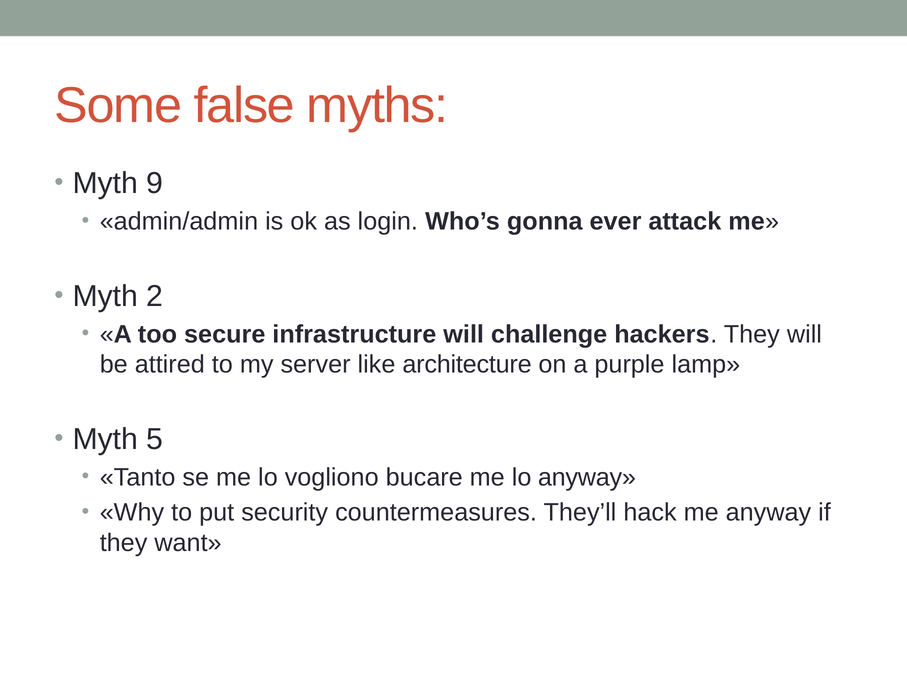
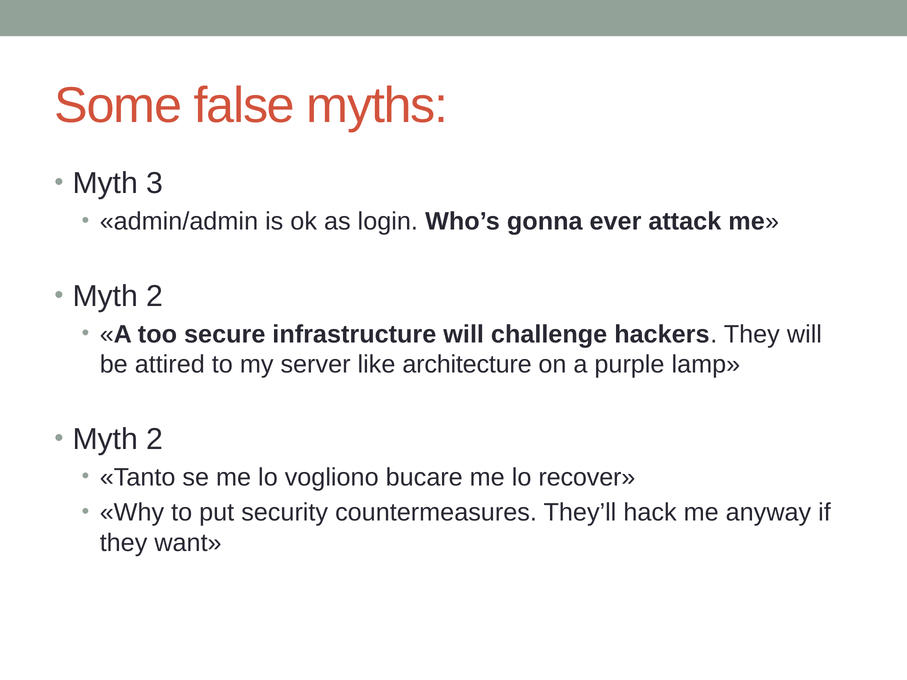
9: 9 -> 3
5 at (155, 440): 5 -> 2
lo anyway: anyway -> recover
